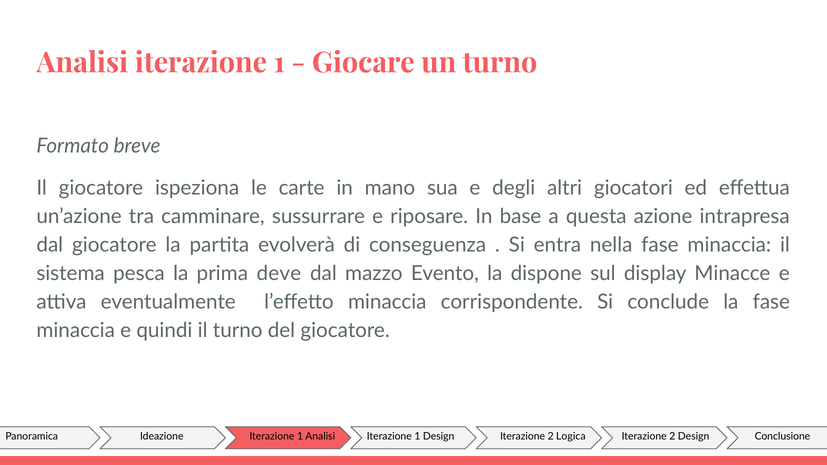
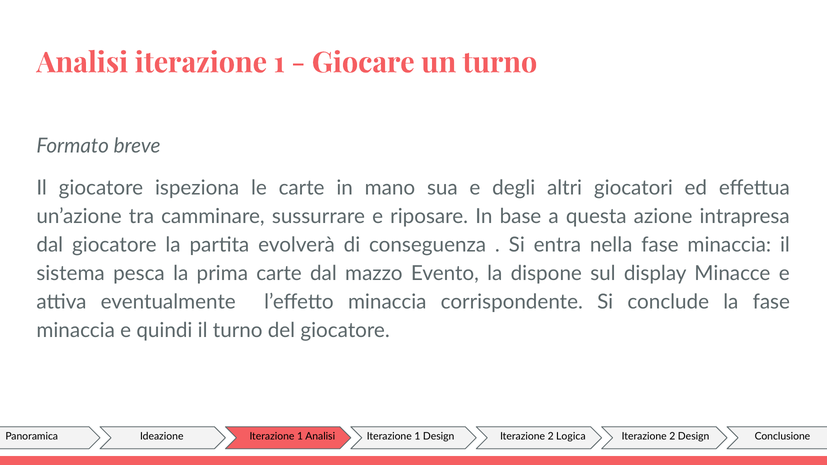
prima deve: deve -> carte
